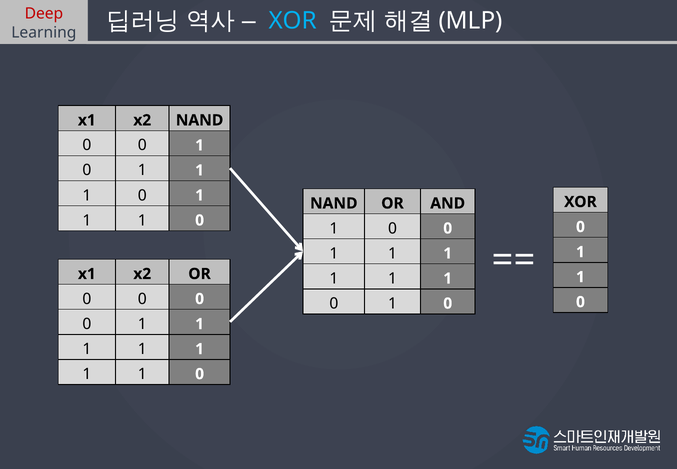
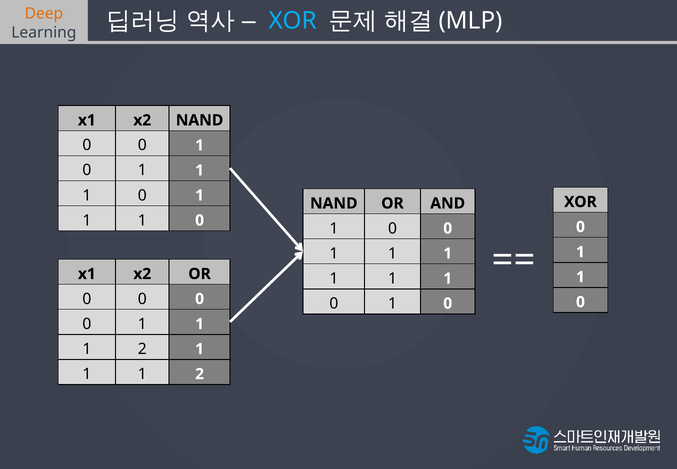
Deep colour: red -> orange
1 at (142, 349): 1 -> 2
0 at (200, 374): 0 -> 2
